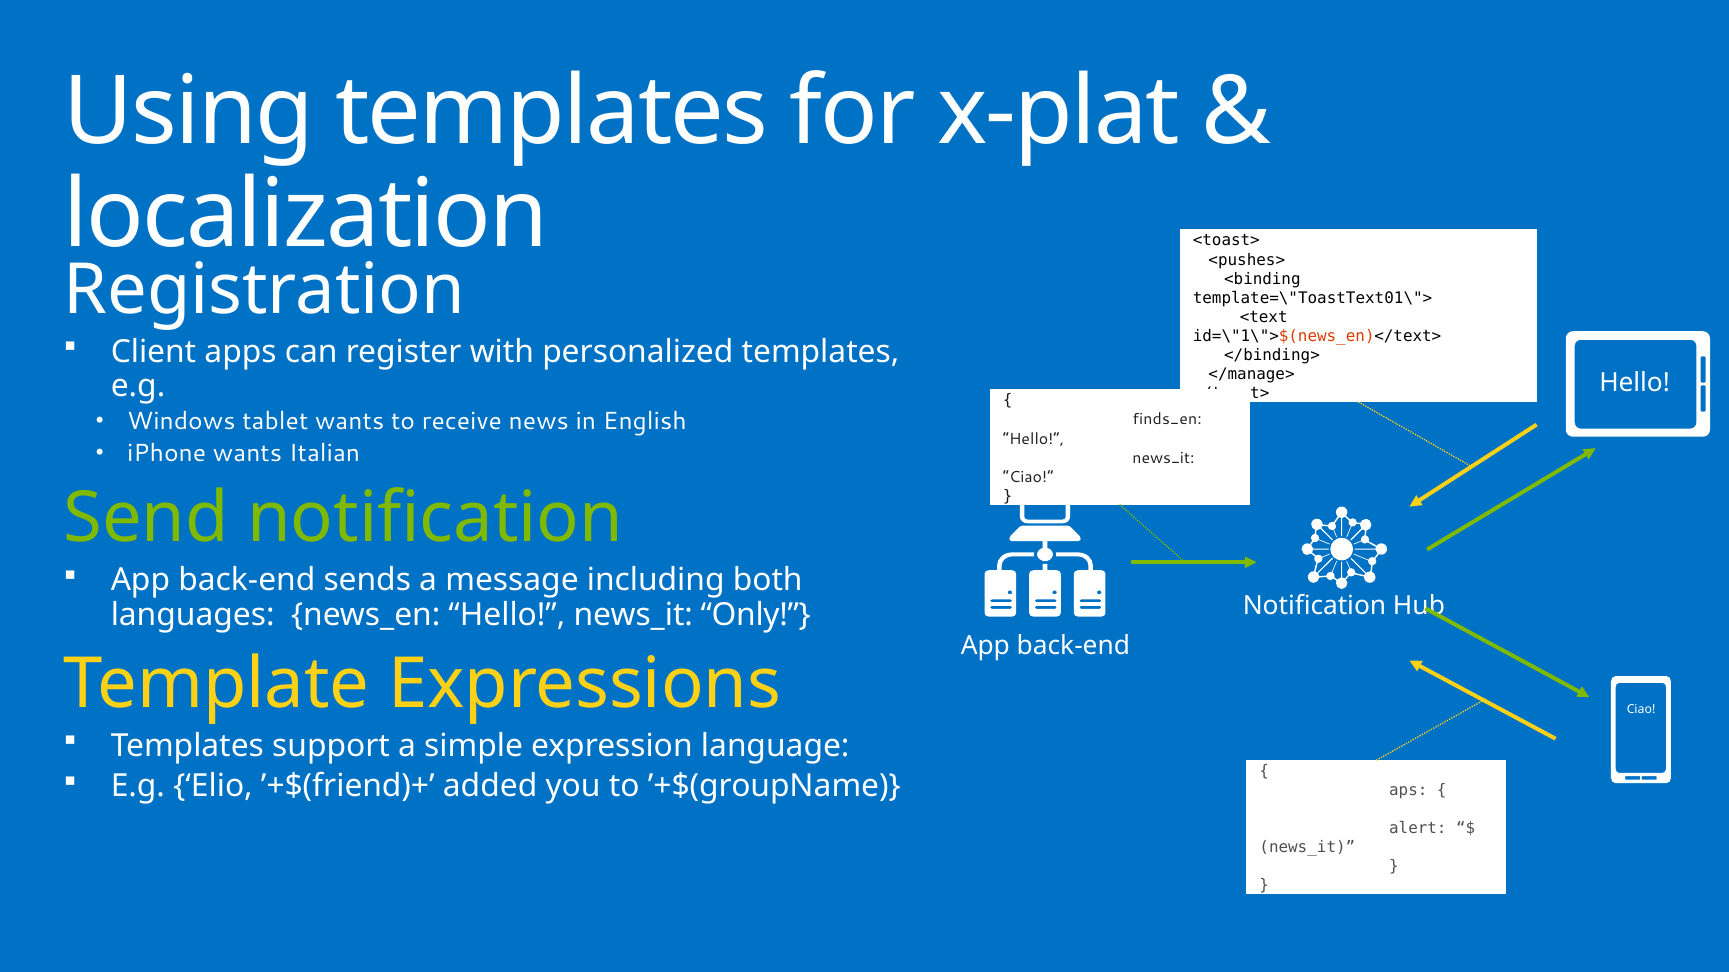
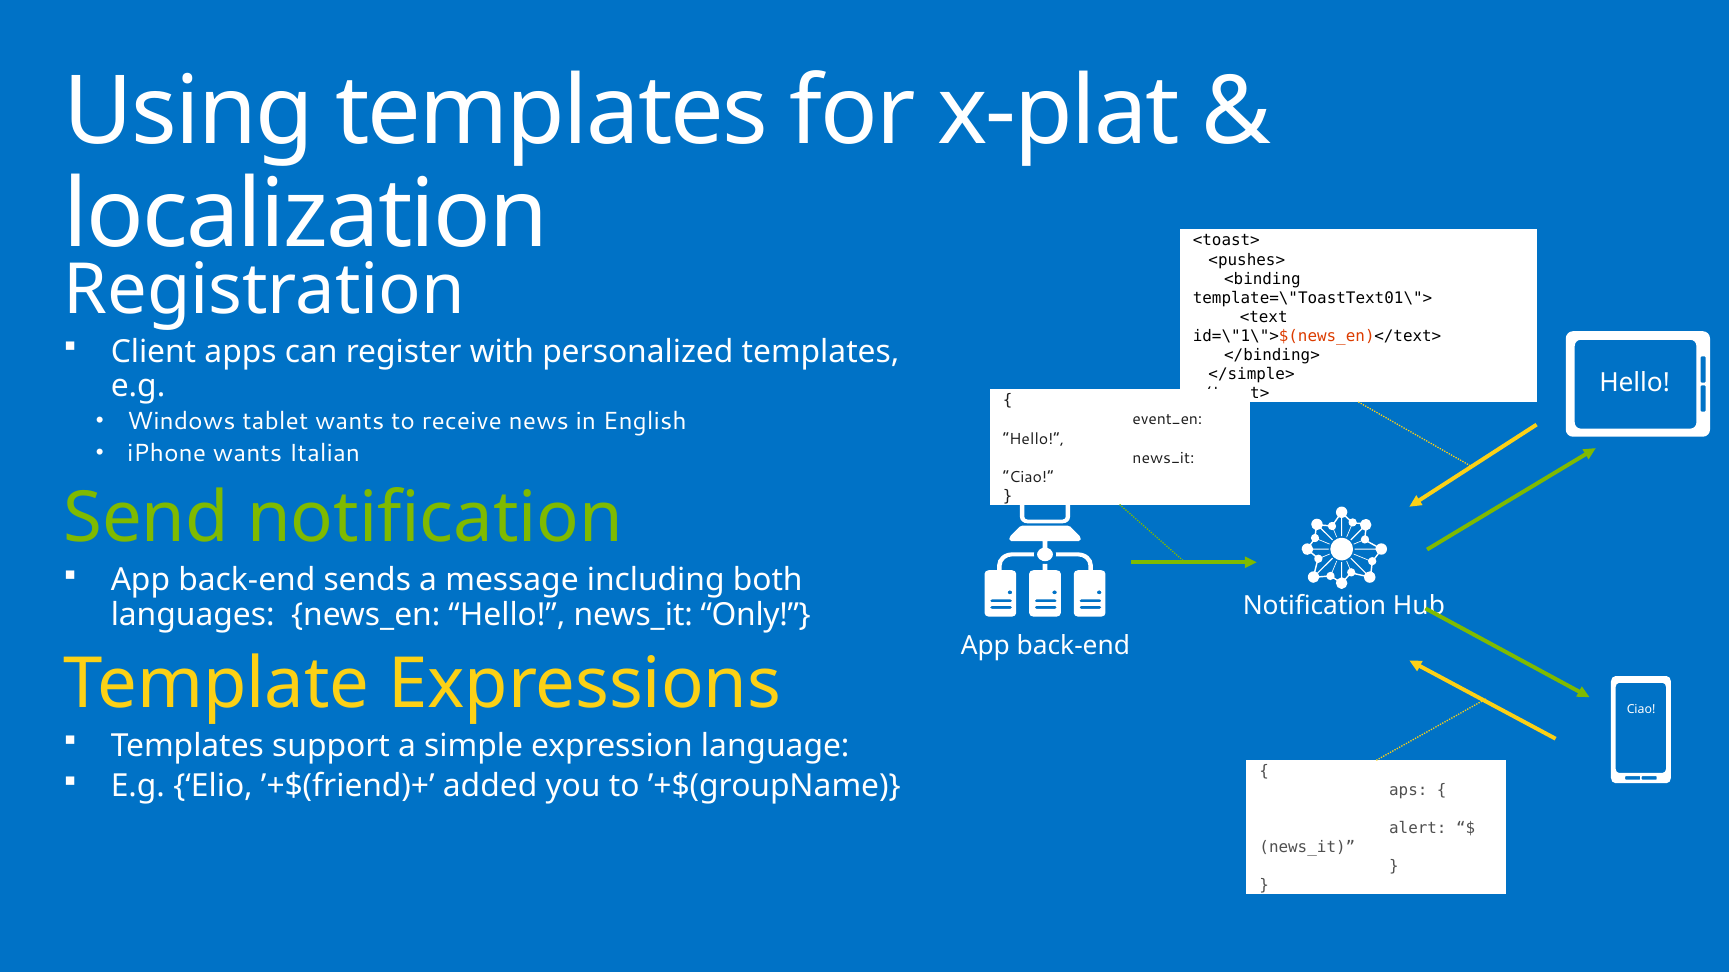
</manage>: </manage> -> </simple>
finds_en: finds_en -> event_en
